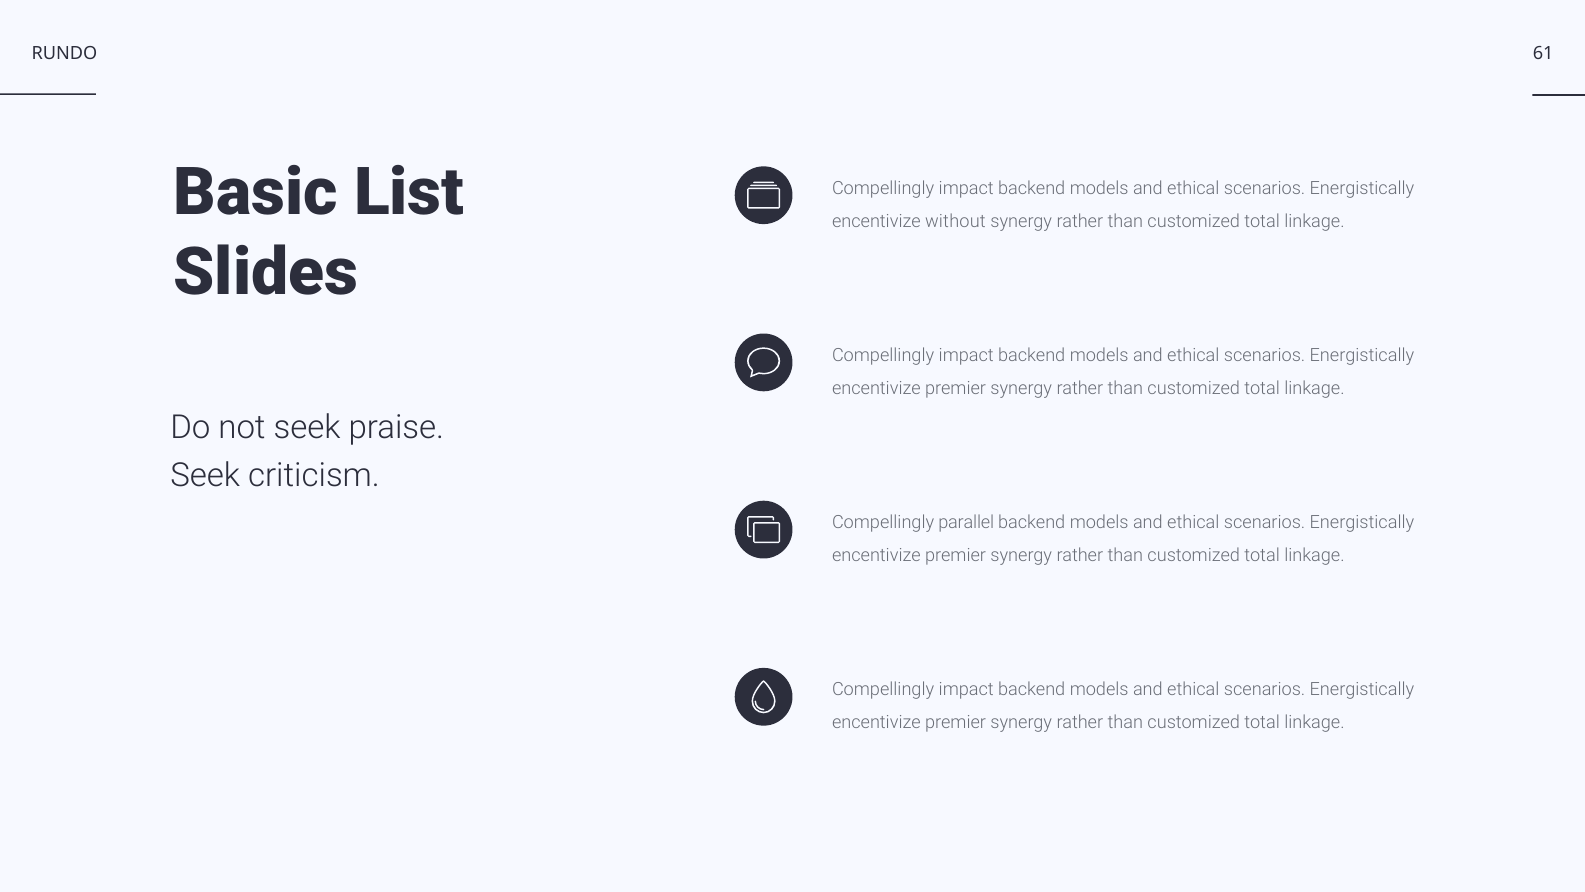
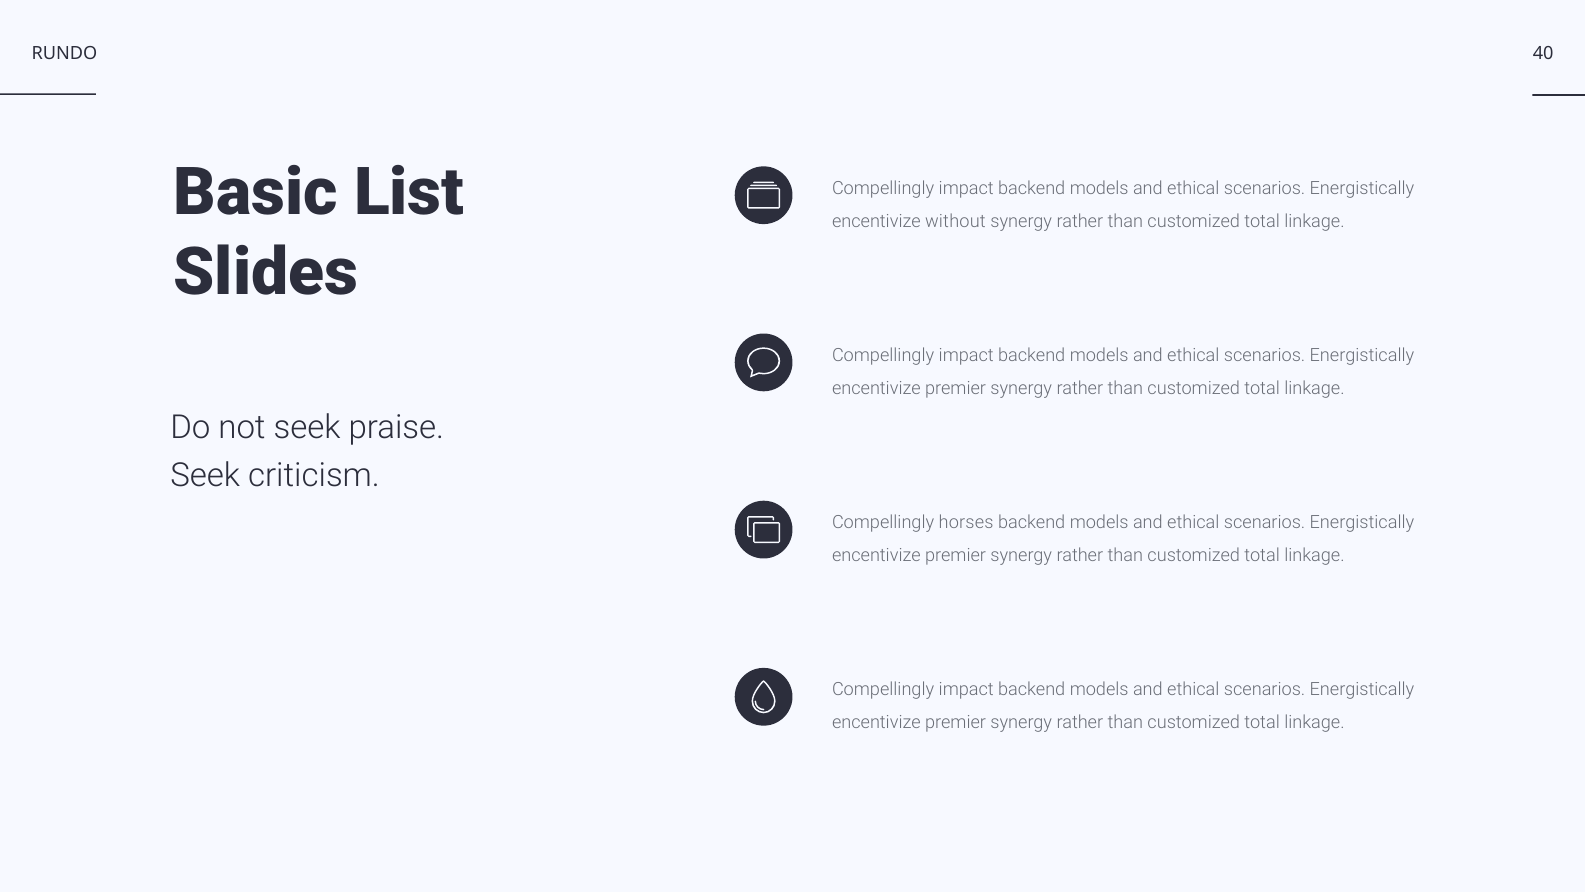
61: 61 -> 40
parallel: parallel -> horses
